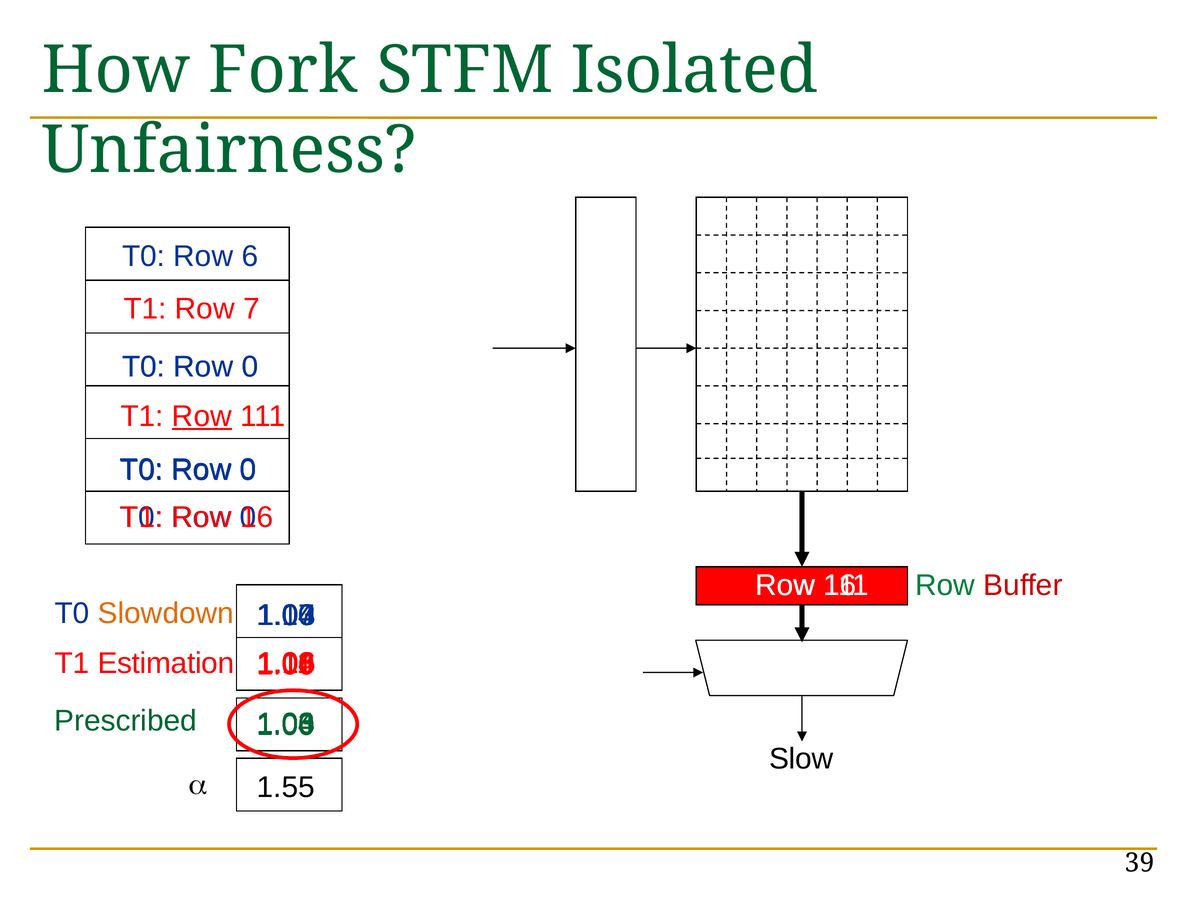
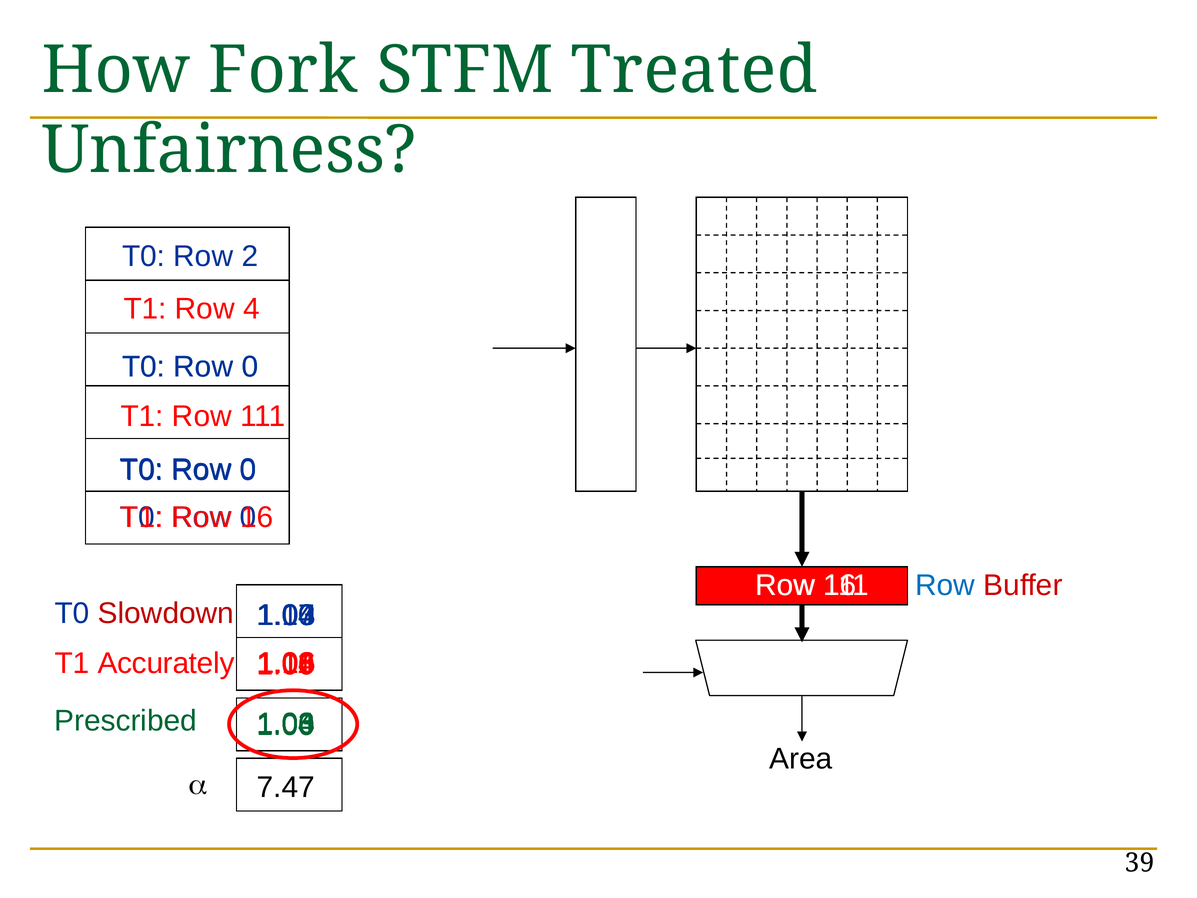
Isolated: Isolated -> Treated
6: 6 -> 2
7: 7 -> 4
Row at (202, 416) underline: present -> none
Row at (945, 585) colour: green -> blue
Slowdown colour: orange -> red
Estimation: Estimation -> Accurately
Slow: Slow -> Area
1.55: 1.55 -> 7.47
